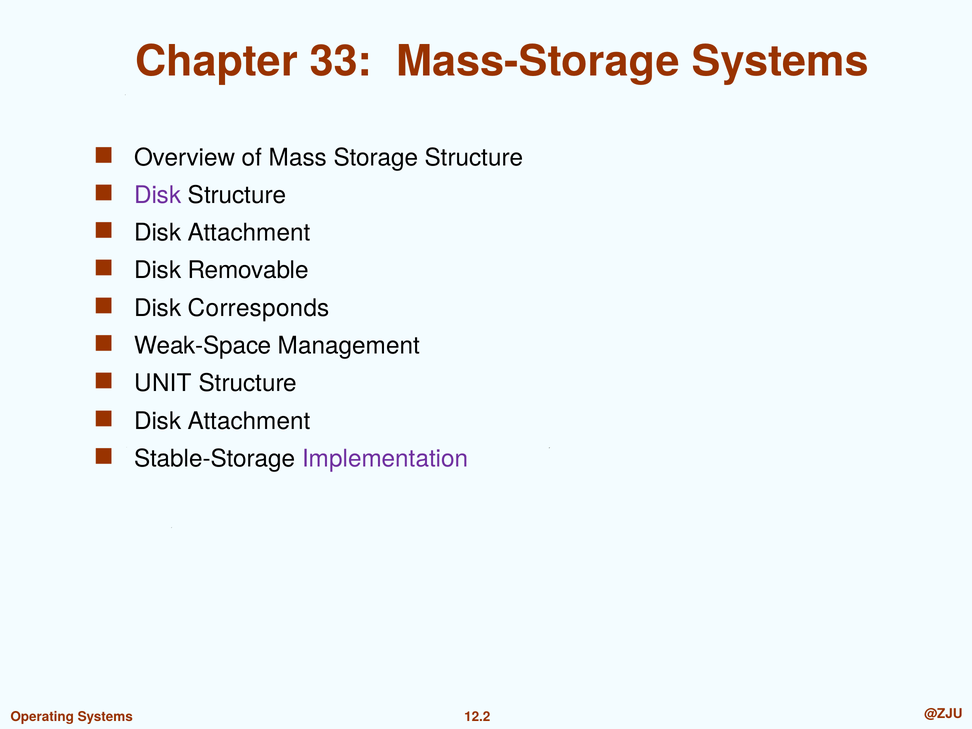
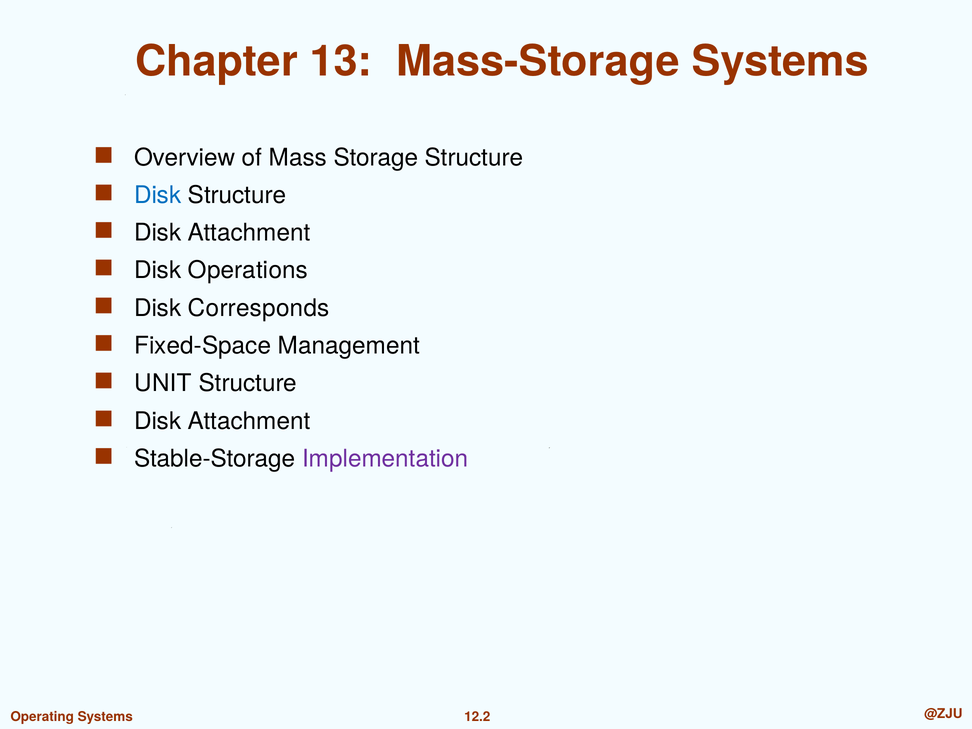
33: 33 -> 13
Disk at (158, 195) colour: purple -> blue
Removable: Removable -> Operations
Weak-Space: Weak-Space -> Fixed-Space
